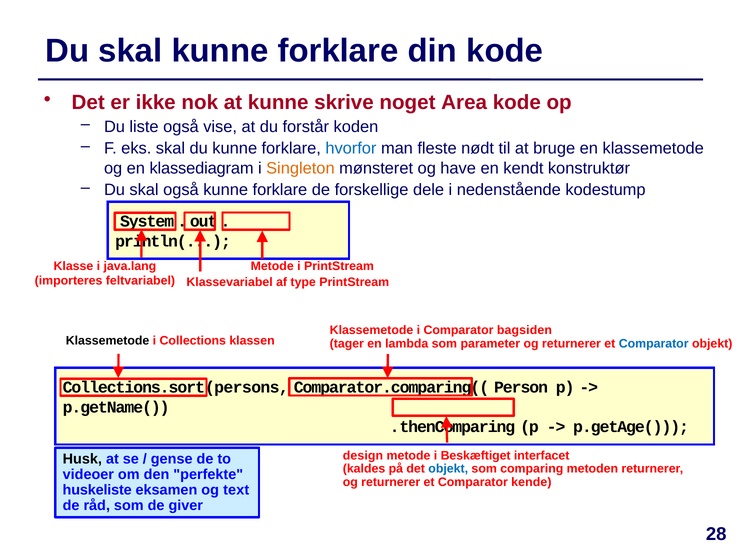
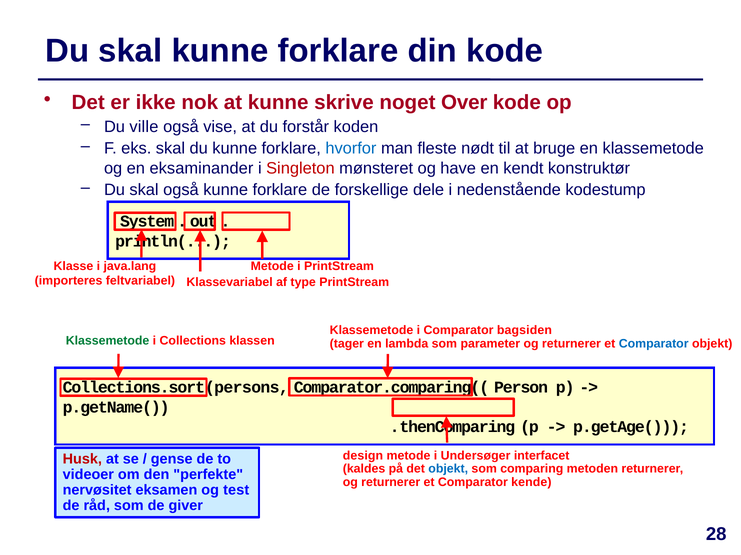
Area: Area -> Over
liste: liste -> ville
klassediagram: klassediagram -> eksaminander
Singleton colour: orange -> red
Klassemetode at (108, 341) colour: black -> green
Beskæftiget: Beskæftiget -> Undersøger
Husk colour: black -> red
huskeliste: huskeliste -> nervøsitet
text: text -> test
